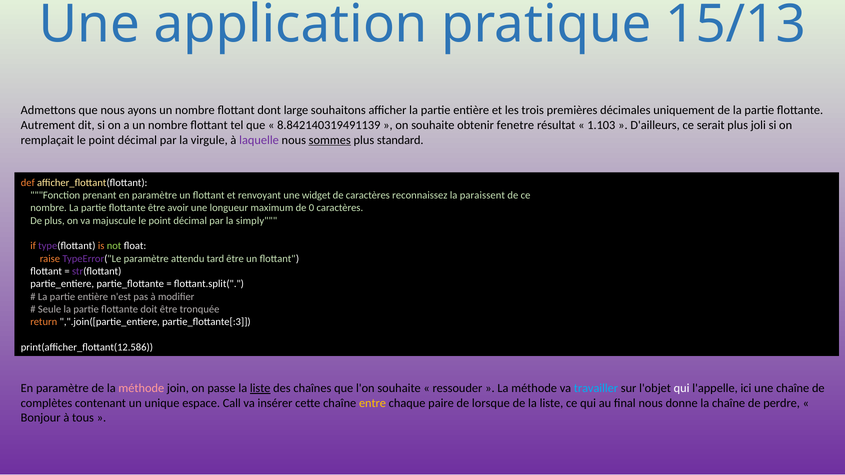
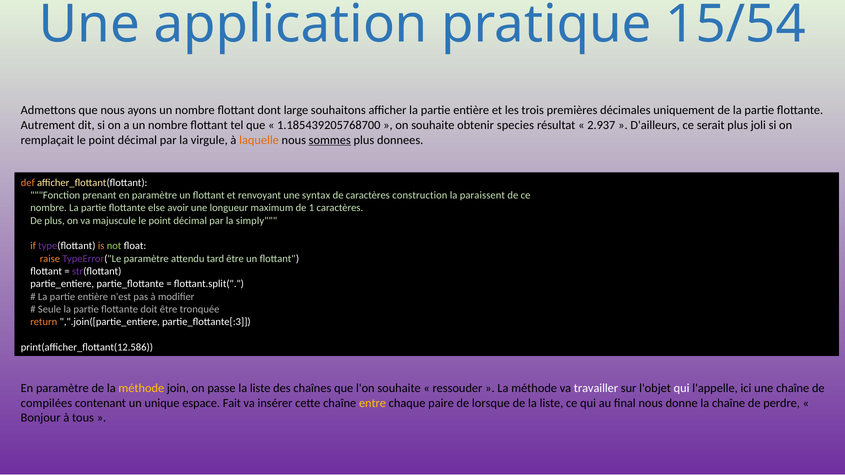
15/13: 15/13 -> 15/54
8.842140319491139: 8.842140319491139 -> 1.185439205768700
fenetre: fenetre -> species
1.103: 1.103 -> 2.937
laquelle colour: purple -> orange
standard: standard -> donnees
widget: widget -> syntax
reconnaissez: reconnaissez -> construction
flottante être: être -> else
0: 0 -> 1
méthode at (141, 389) colour: pink -> yellow
liste at (260, 389) underline: present -> none
travailler colour: light blue -> white
complètes: complètes -> compilées
Call: Call -> Fait
